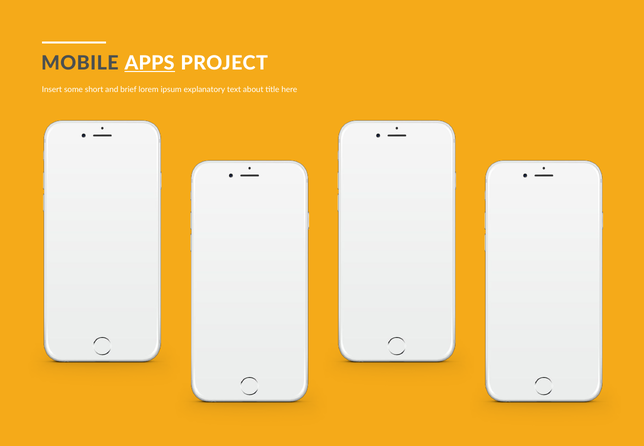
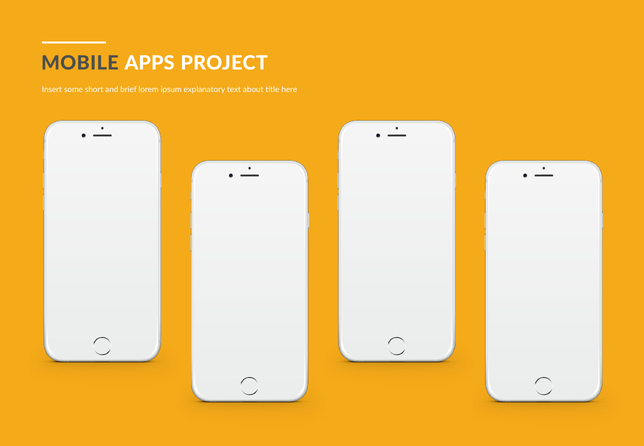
APPS underline: present -> none
